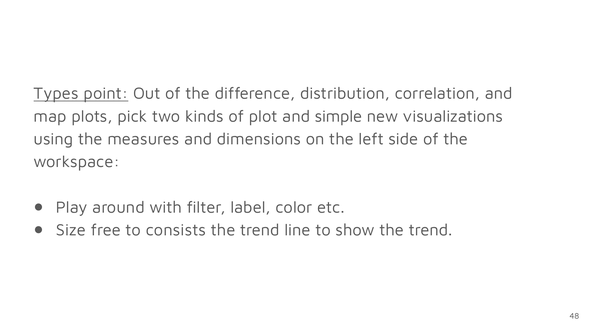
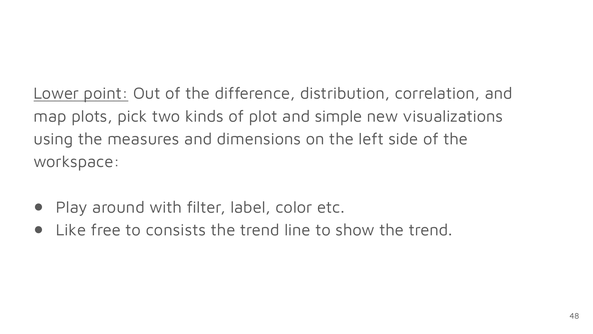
Types: Types -> Lower
Size: Size -> Like
